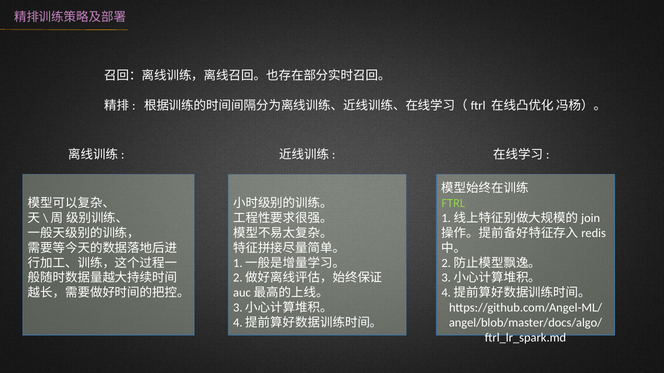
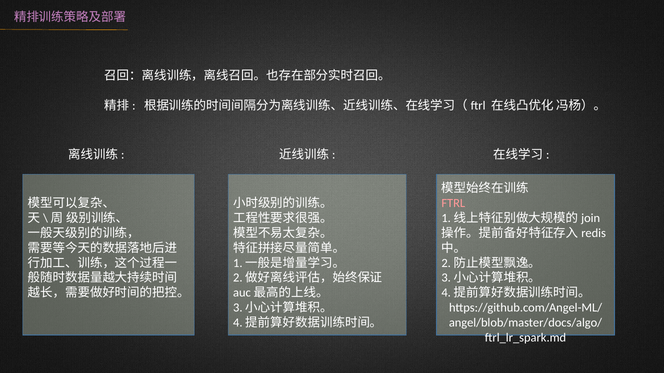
FTRL colour: light green -> pink
